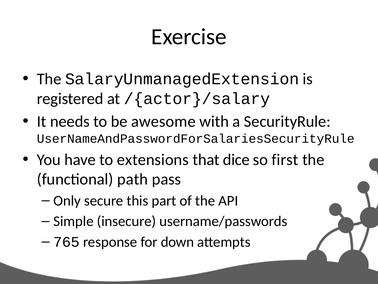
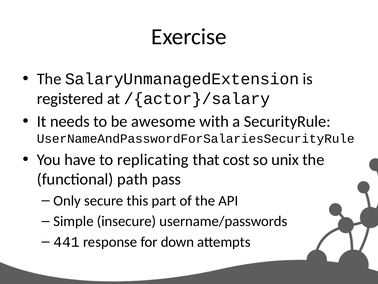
extensions: extensions -> replicating
dice: dice -> cost
first: first -> unix
765: 765 -> 441
